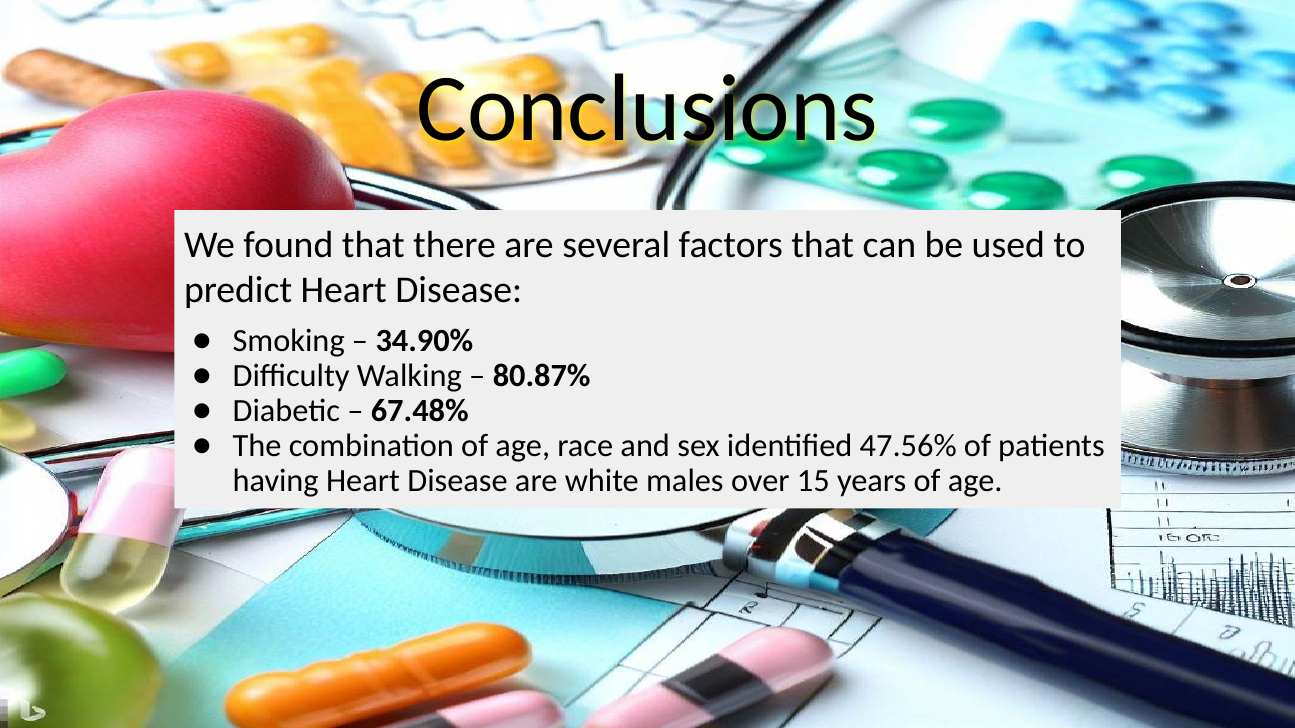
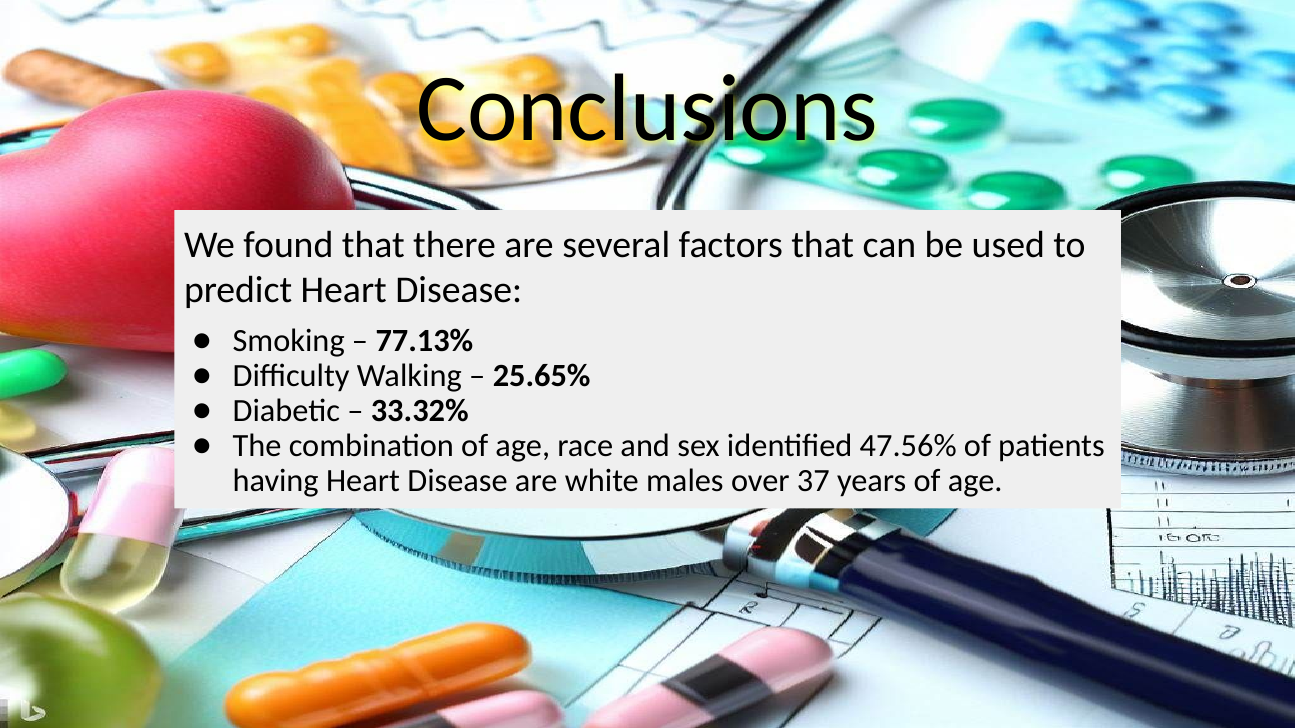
34.90%: 34.90% -> 77.13%
80.87%: 80.87% -> 25.65%
67.48%: 67.48% -> 33.32%
15: 15 -> 37
